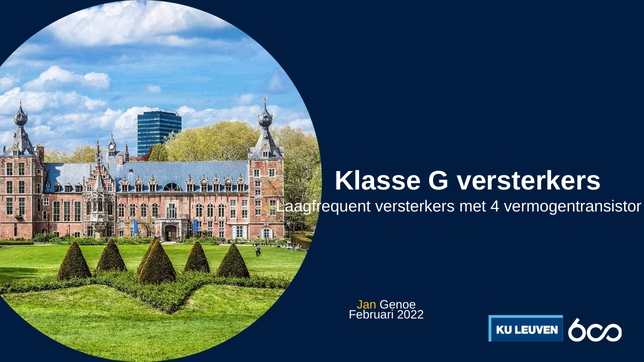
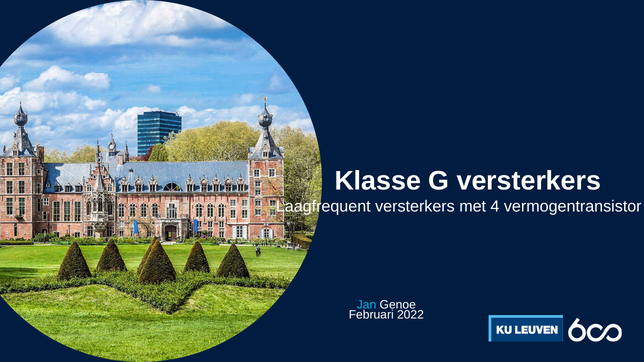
Jan colour: yellow -> light blue
